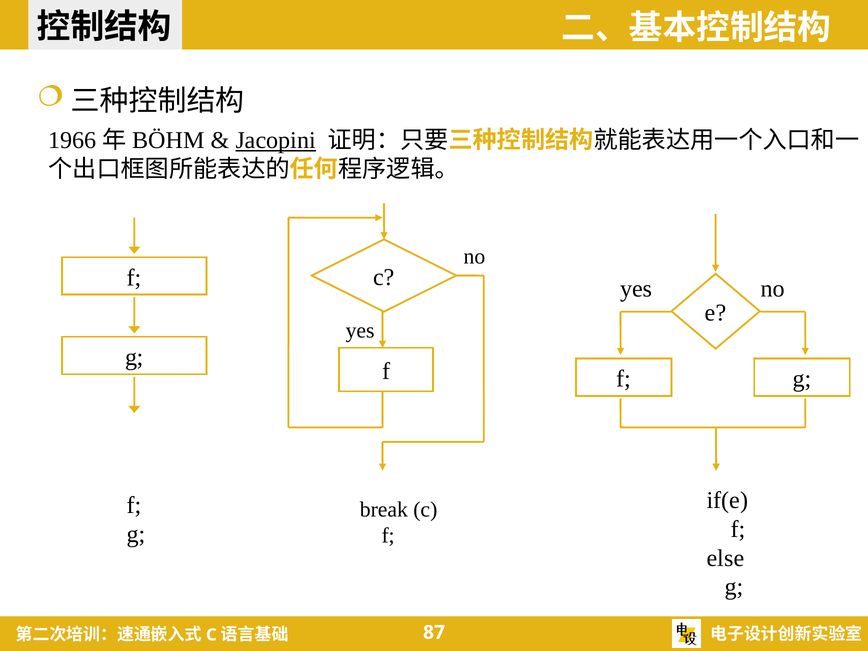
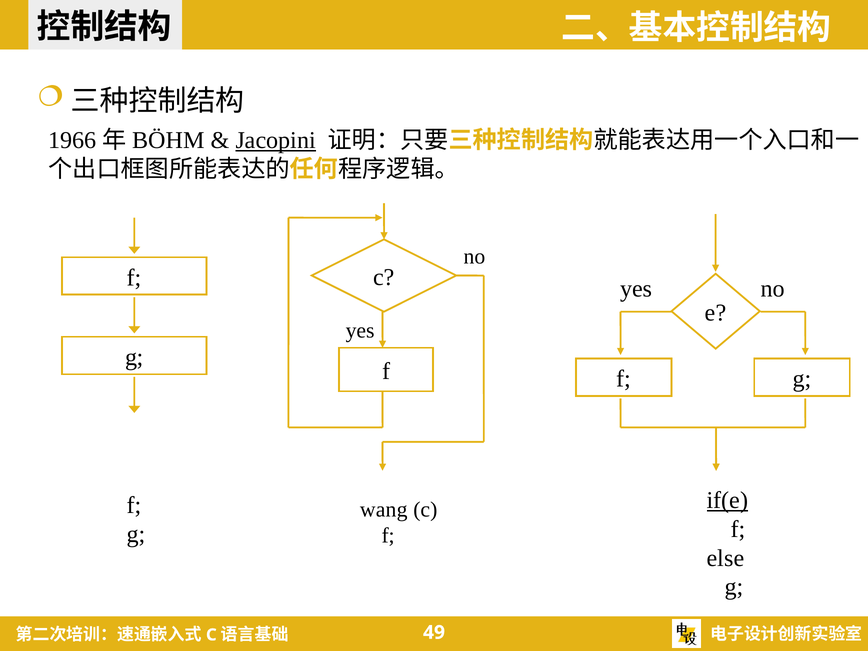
if(e underline: none -> present
break: break -> wang
87: 87 -> 49
